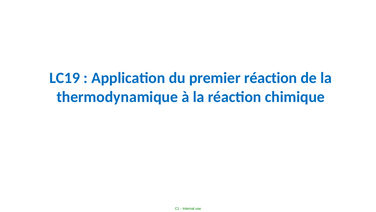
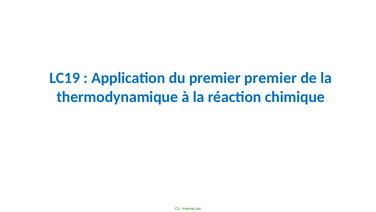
premier réaction: réaction -> premier
